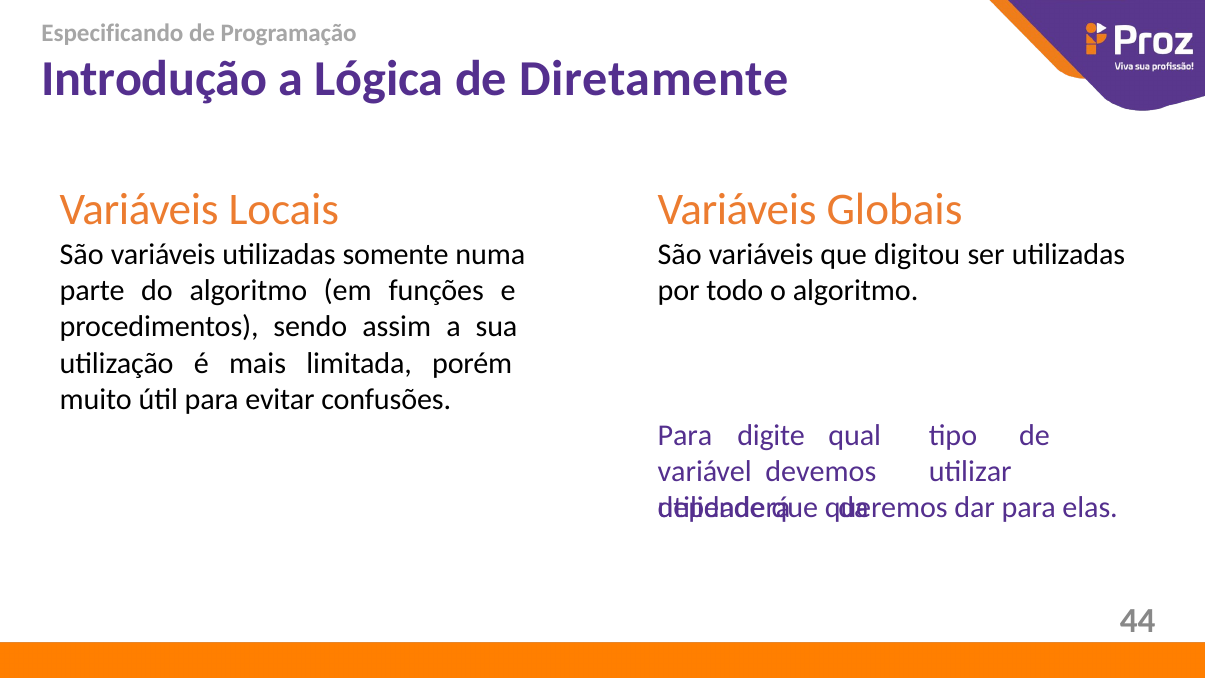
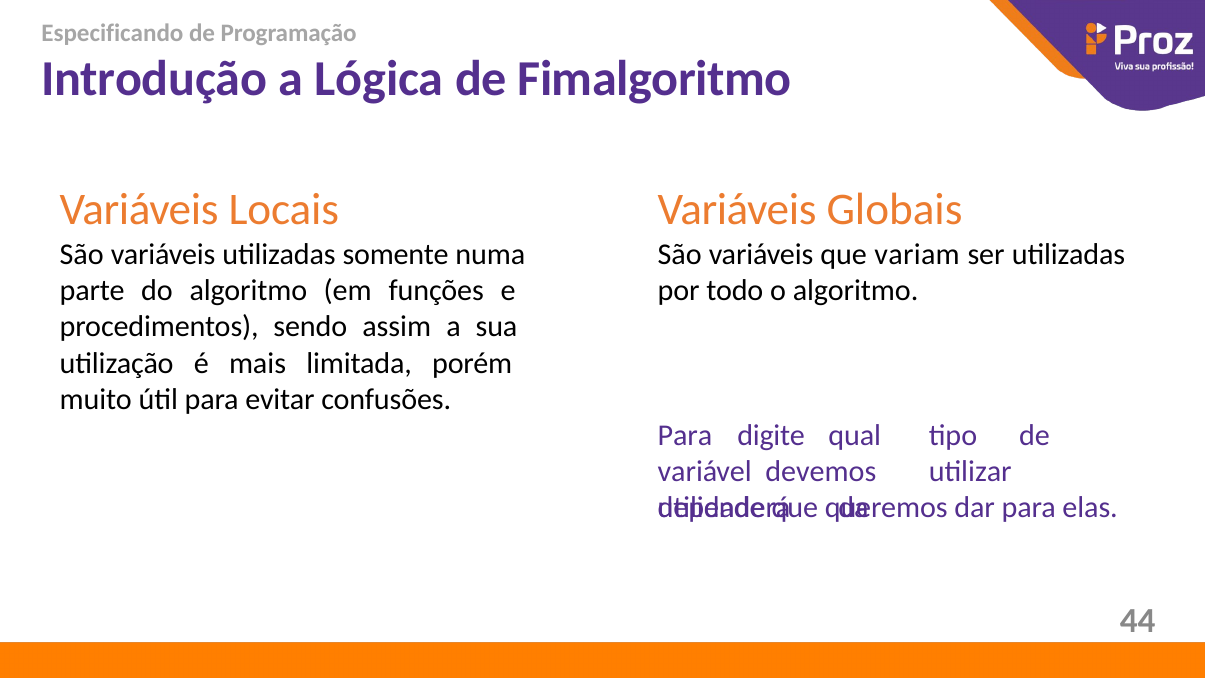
Diretamente: Diretamente -> Fimalgoritmo
digitou: digitou -> variam
